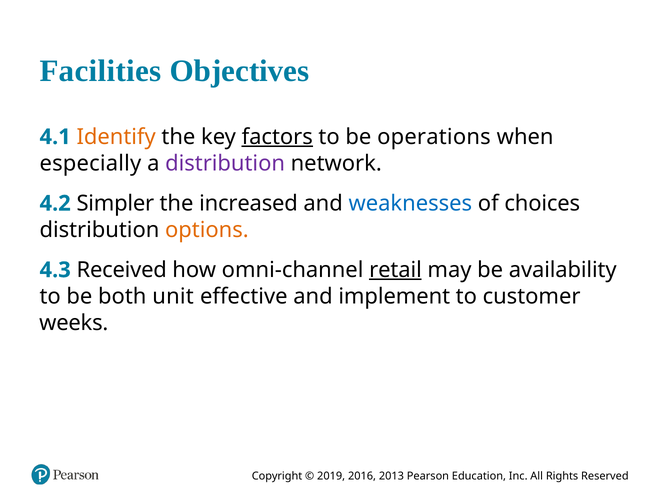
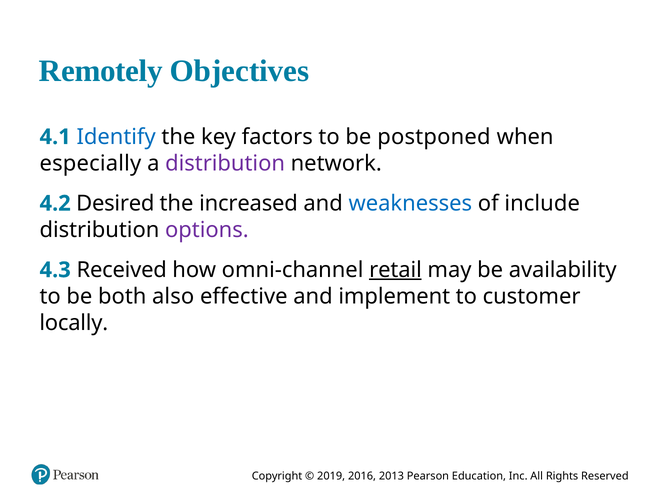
Facilities: Facilities -> Remotely
Identify colour: orange -> blue
factors underline: present -> none
operations: operations -> postponed
Simpler: Simpler -> Desired
choices: choices -> include
options colour: orange -> purple
unit: unit -> also
weeks: weeks -> locally
